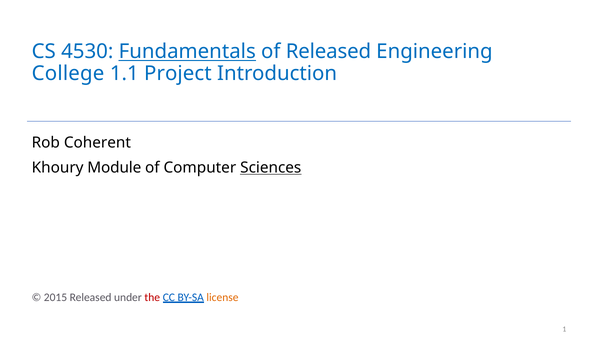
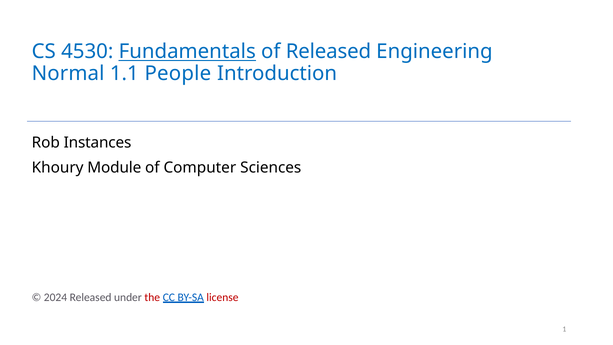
College: College -> Normal
Project: Project -> People
Coherent: Coherent -> Instances
Sciences underline: present -> none
2015: 2015 -> 2024
license colour: orange -> red
